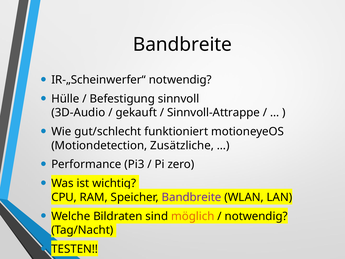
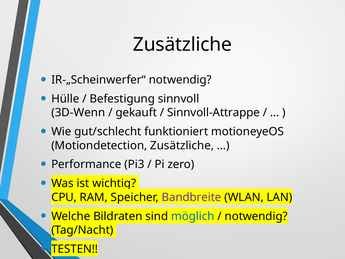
Bandbreite at (182, 44): Bandbreite -> Zusätzliche
3D-Audio: 3D-Audio -> 3D-Wenn
möglich colour: orange -> blue
